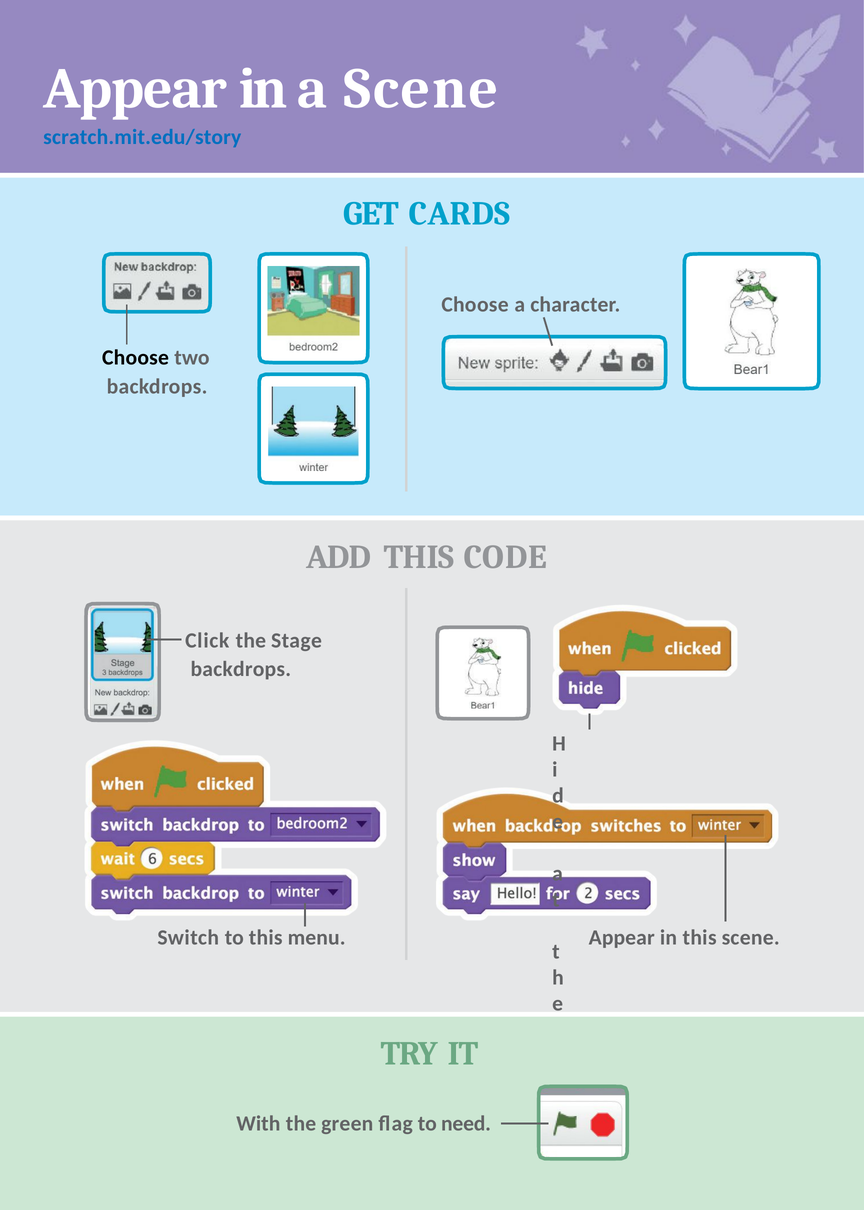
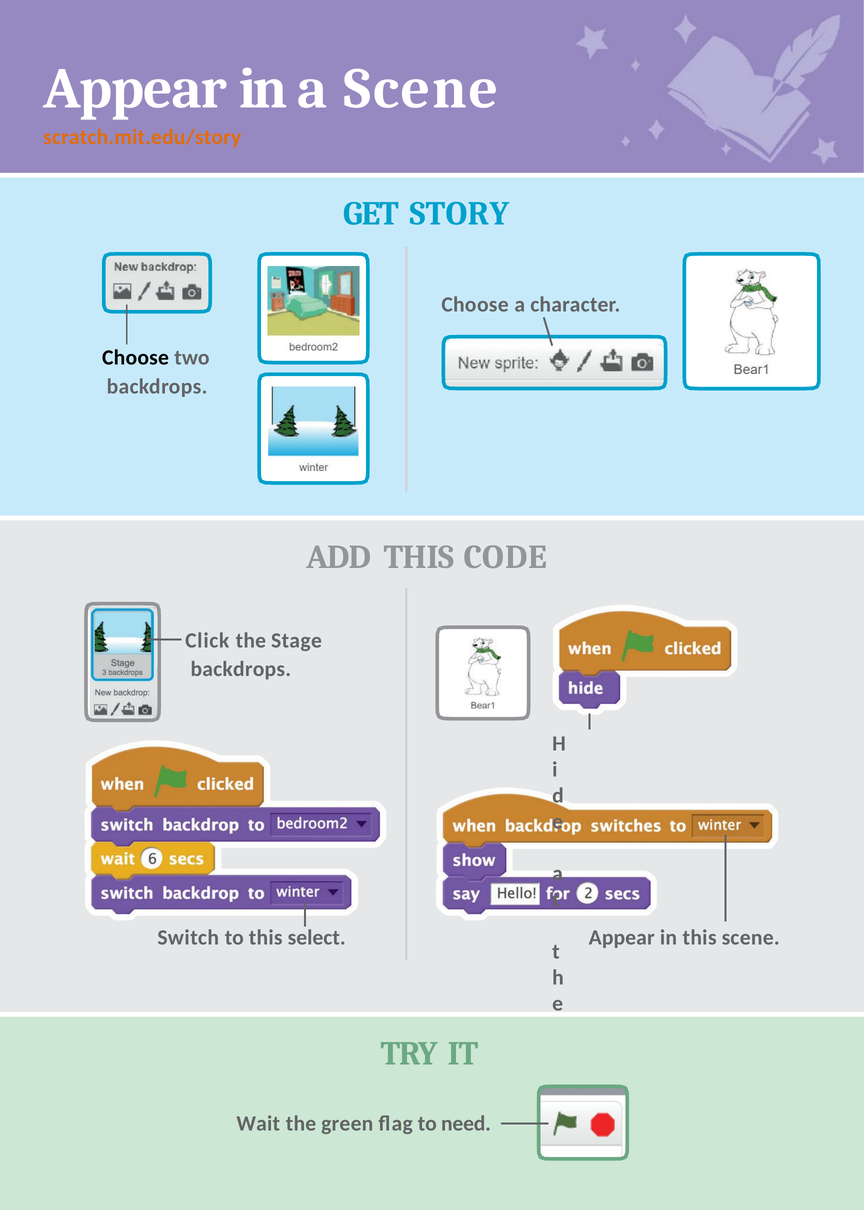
scratch.mit.edu/story colour: blue -> orange
CARDS: CARDS -> STORY
menu: menu -> select
With: With -> Wait
